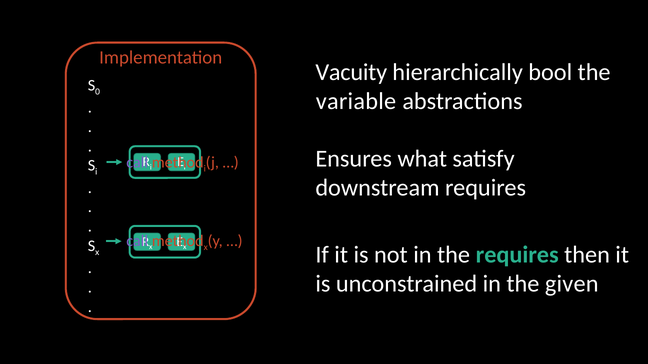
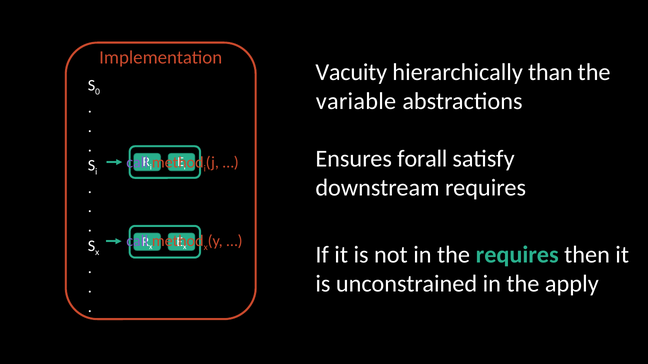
bool: bool -> than
what: what -> forall
given: given -> apply
